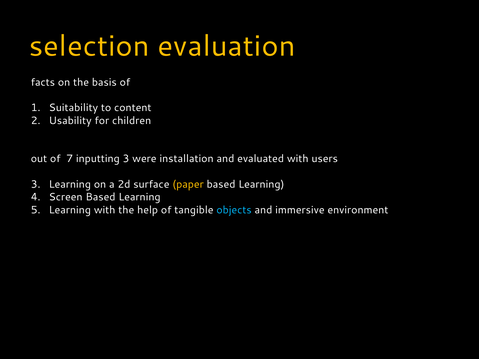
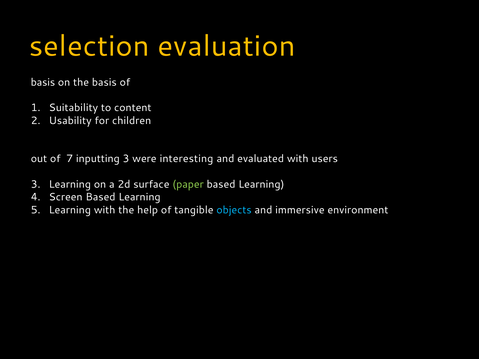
facts at (43, 82): facts -> basis
installation: installation -> interesting
paper colour: yellow -> light green
